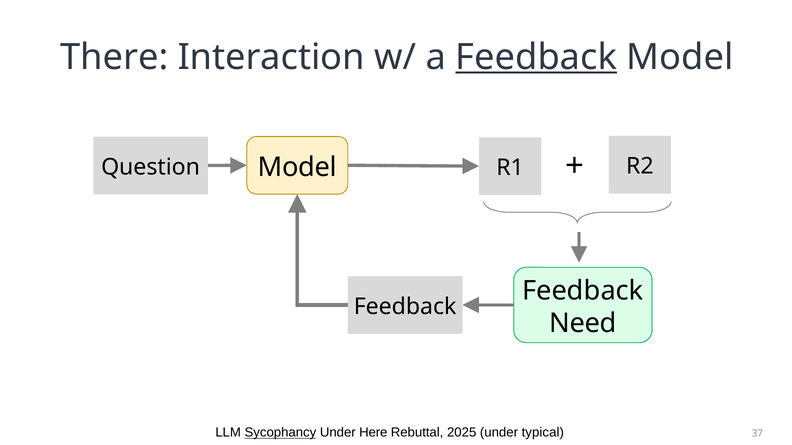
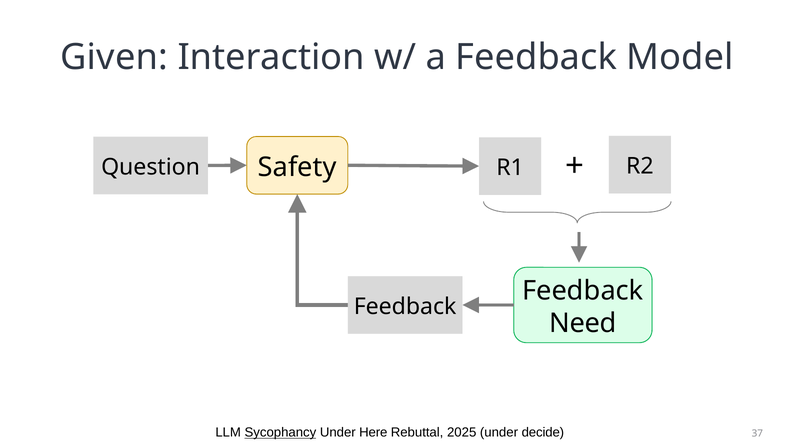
There: There -> Given
Feedback at (536, 57) underline: present -> none
Model at (297, 167): Model -> Safety
typical: typical -> decide
